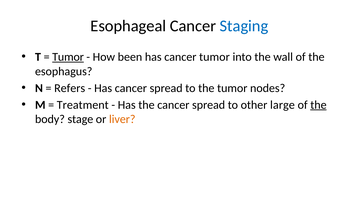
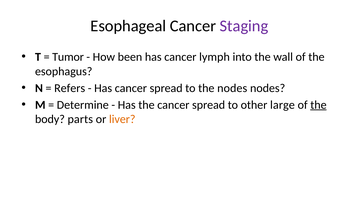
Staging colour: blue -> purple
Tumor at (68, 57) underline: present -> none
cancer tumor: tumor -> lymph
the tumor: tumor -> nodes
Treatment: Treatment -> Determine
stage: stage -> parts
